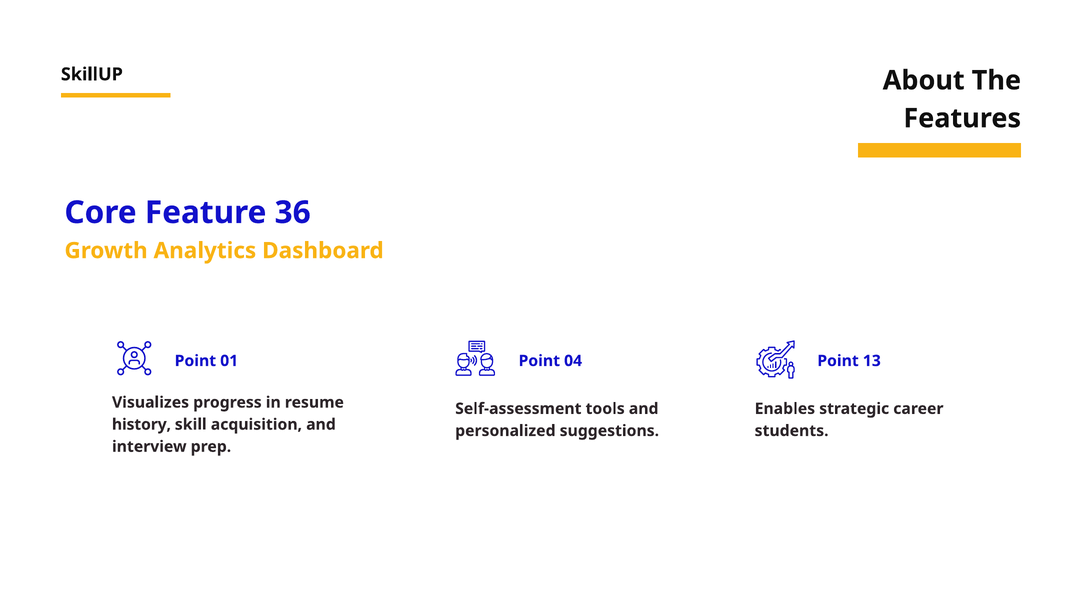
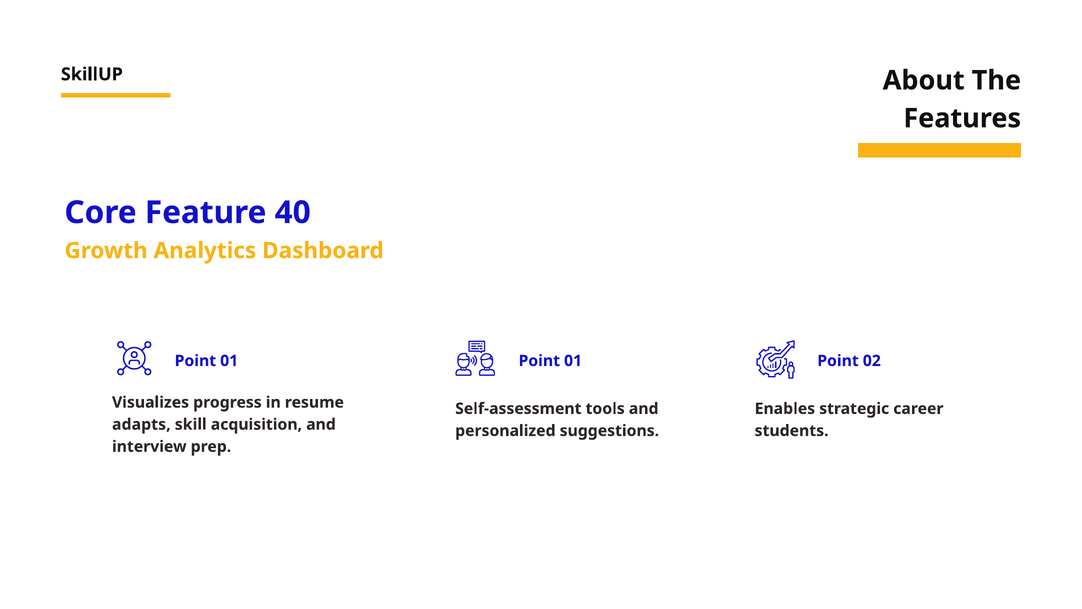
36: 36 -> 40
01 Point 04: 04 -> 01
13: 13 -> 02
history: history -> adapts
